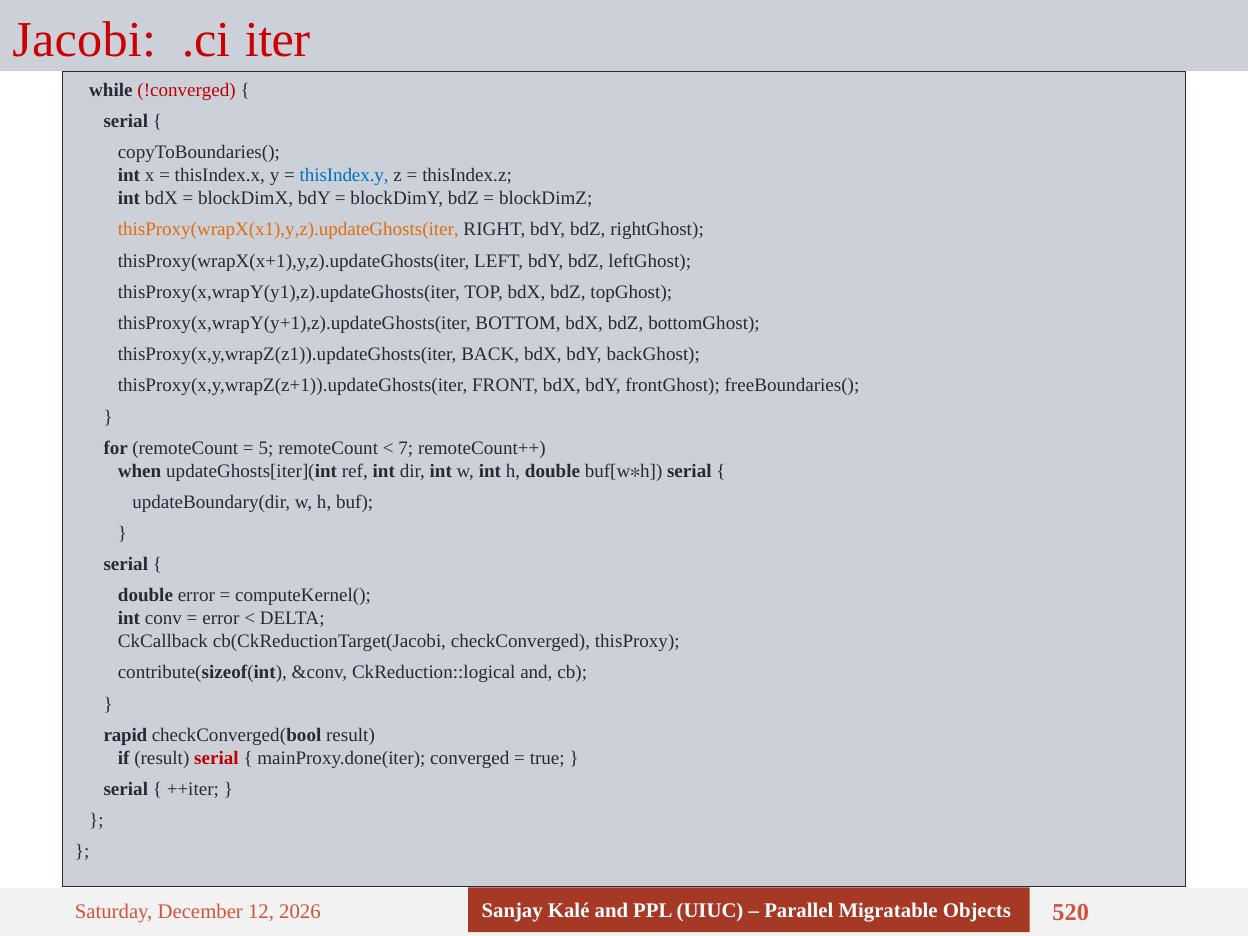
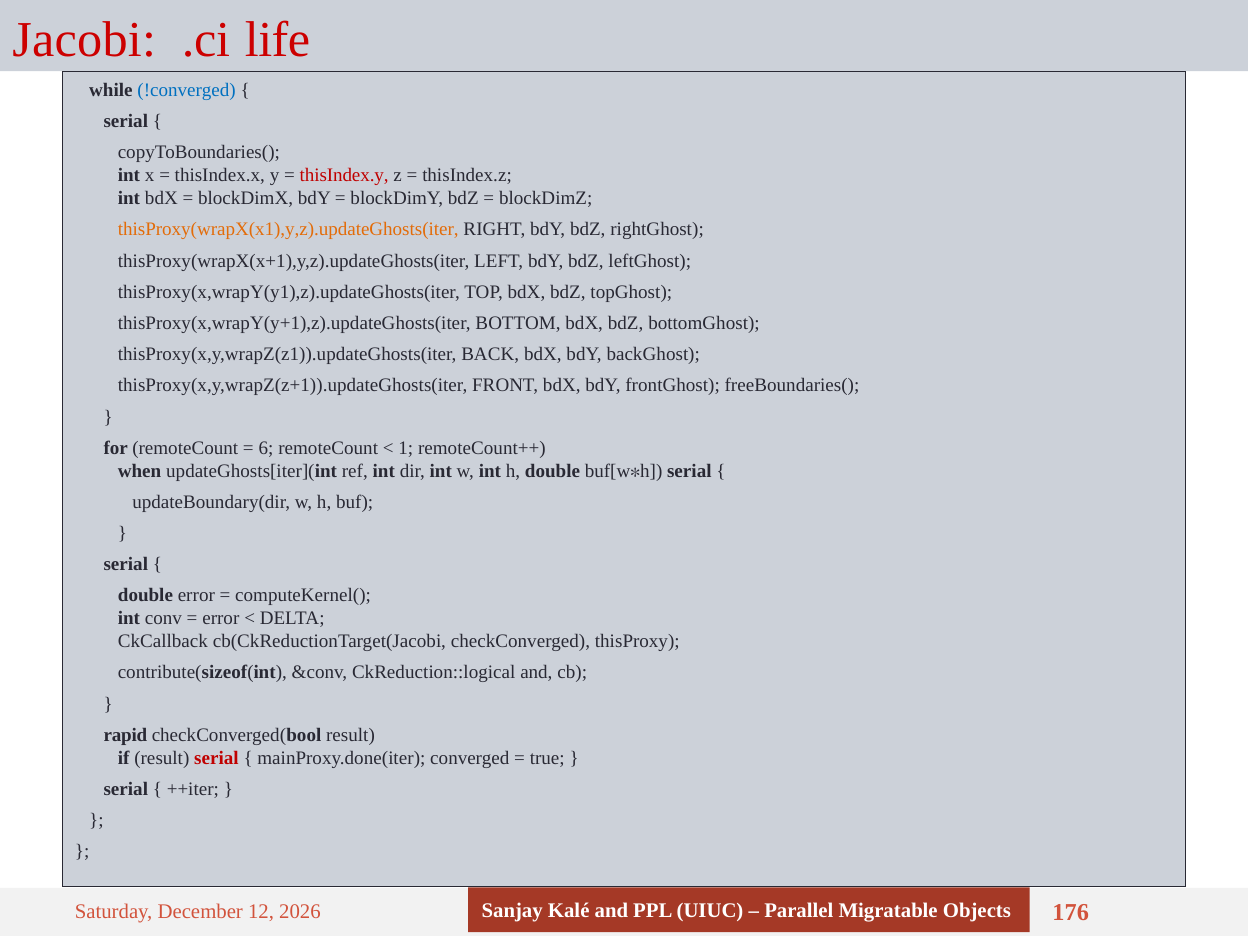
iter: iter -> life
!converged colour: red -> blue
thisIndex.y colour: blue -> red
5: 5 -> 6
7: 7 -> 1
520: 520 -> 176
